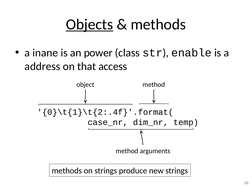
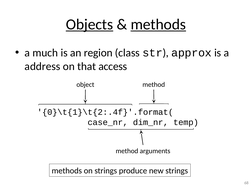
methods at (158, 24) underline: none -> present
inane: inane -> much
power: power -> region
enable: enable -> approx
